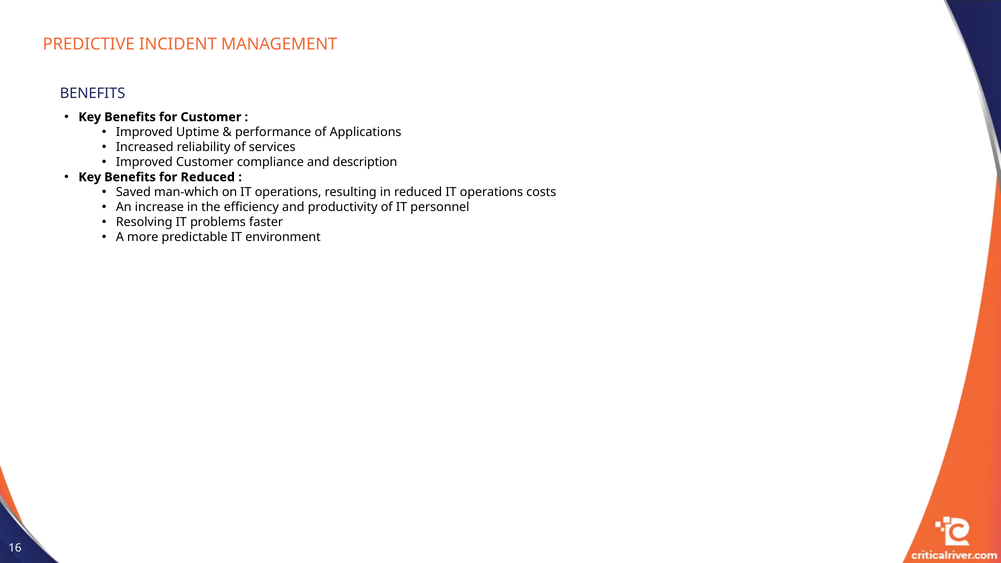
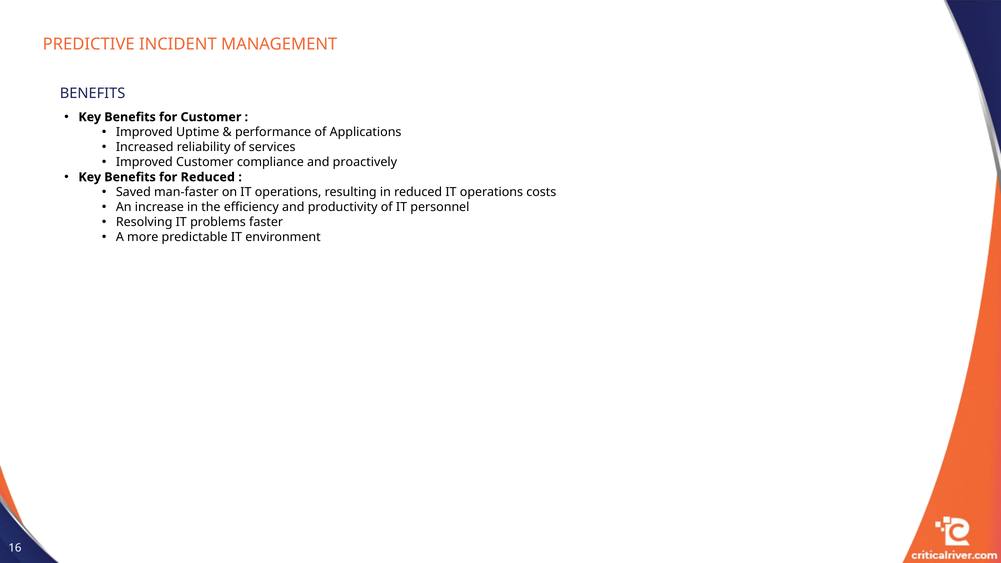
description: description -> proactively
man-which: man-which -> man-faster
